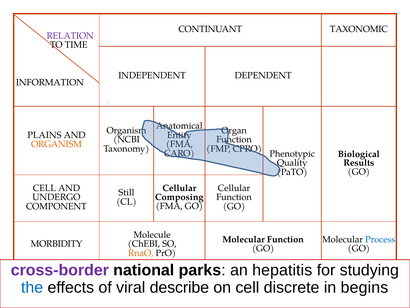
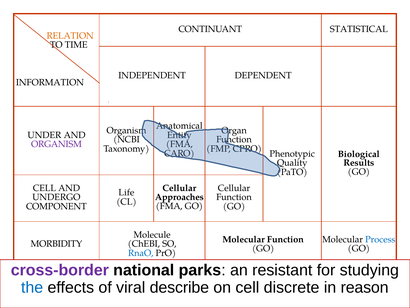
TAXONOMIC: TAXONOMIC -> STATISTICAL
RELATION colour: purple -> orange
PLAINS: PLAINS -> UNDER
ORGANISM at (56, 144) colour: orange -> purple
Still: Still -> Life
Composing: Composing -> Approaches
RnaO colour: orange -> blue
hepatitis: hepatitis -> resistant
begins: begins -> reason
